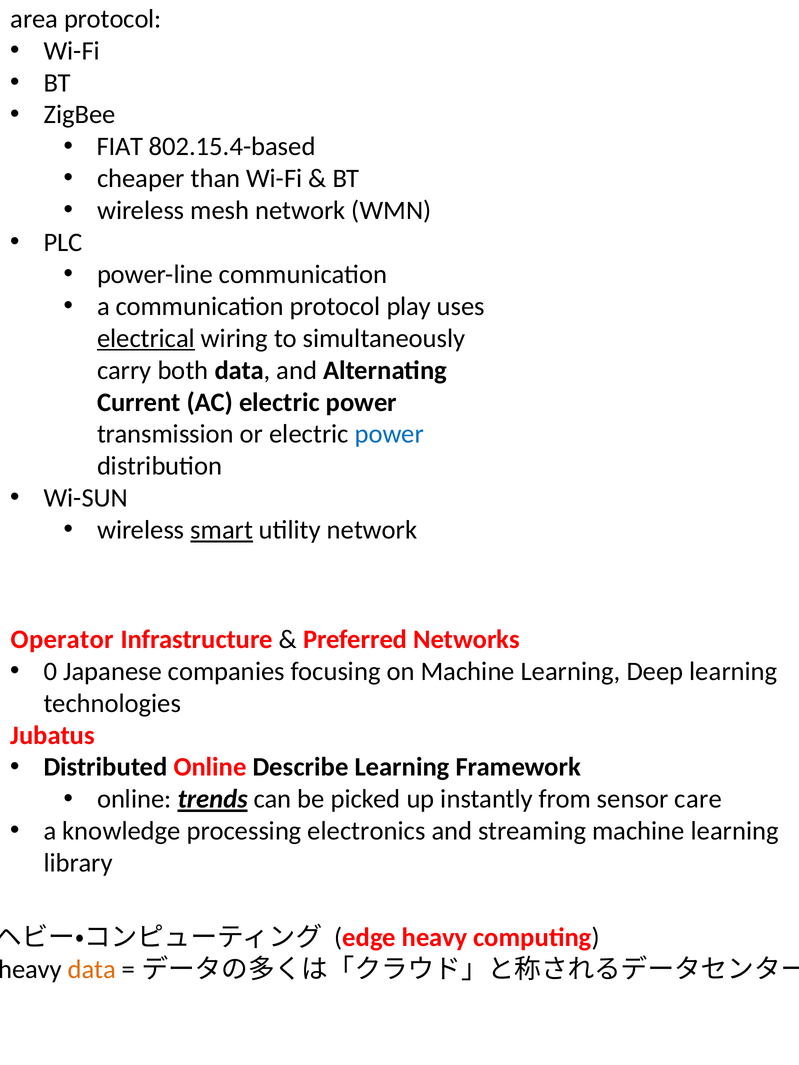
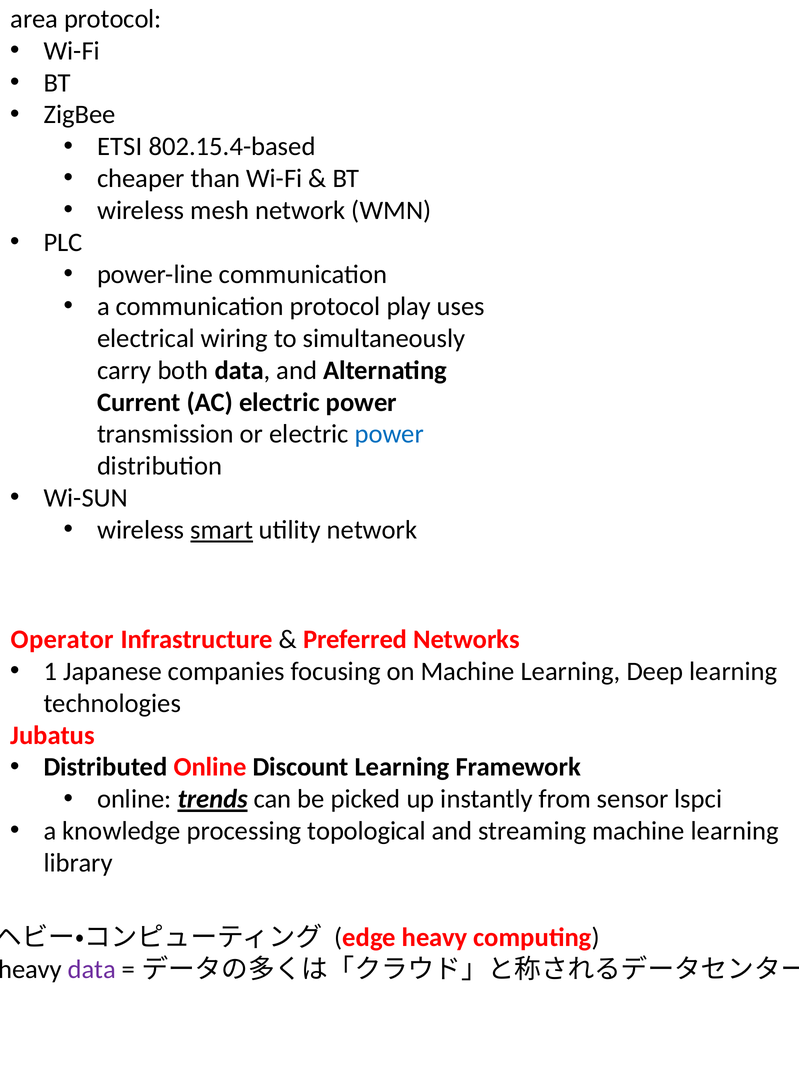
FIAT: FIAT -> ETSI
electrical underline: present -> none
0: 0 -> 1
Describe: Describe -> Discount
care: care -> lspci
electronics: electronics -> topological
data at (92, 970) colour: orange -> purple
